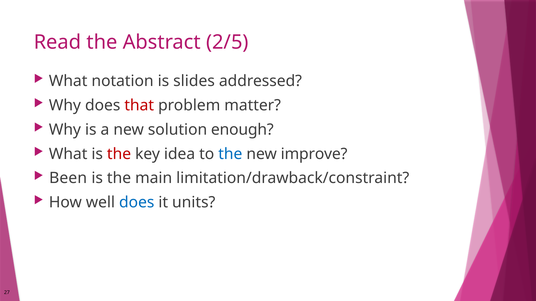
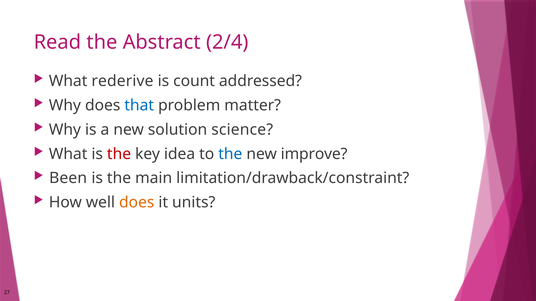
2/5: 2/5 -> 2/4
notation: notation -> rederive
slides: slides -> count
that colour: red -> blue
enough: enough -> science
does at (137, 203) colour: blue -> orange
